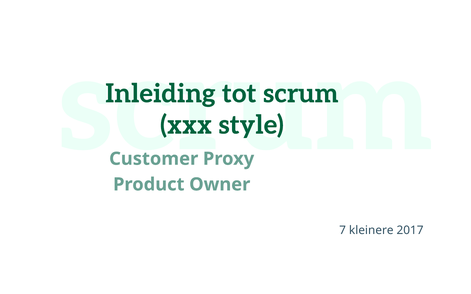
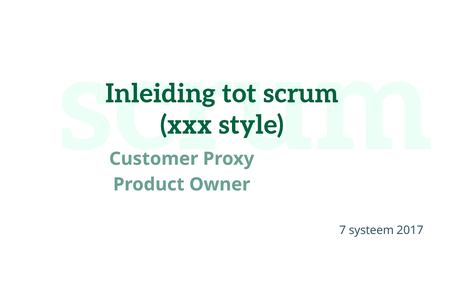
kleinere: kleinere -> systeem
